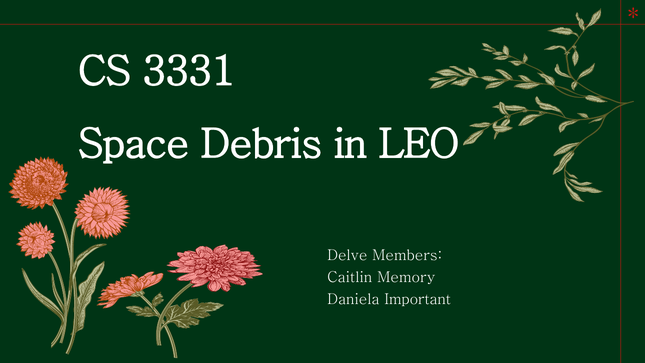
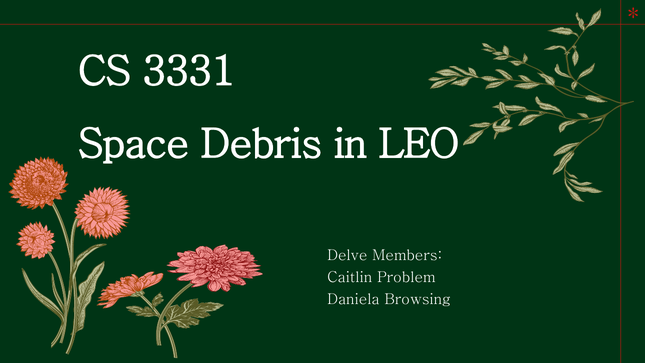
Memory: Memory -> Problem
Important: Important -> Browsing
